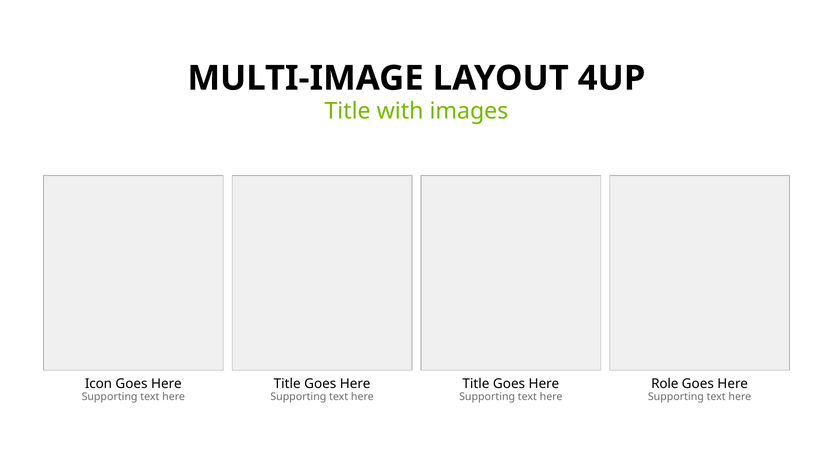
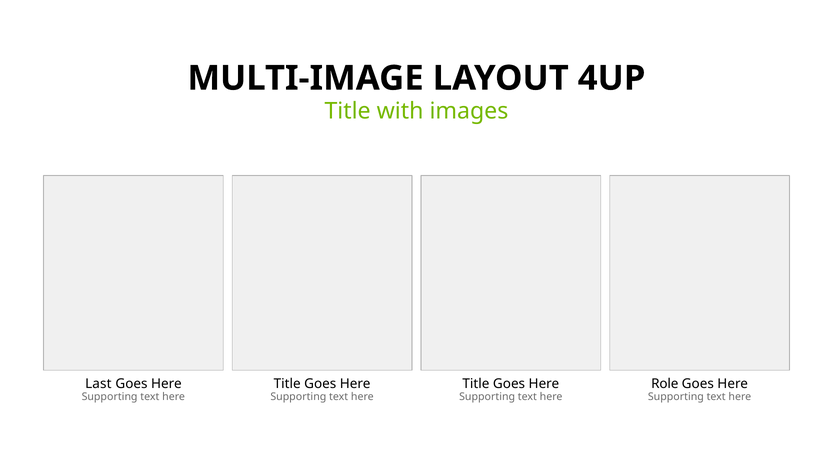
Icon: Icon -> Last
